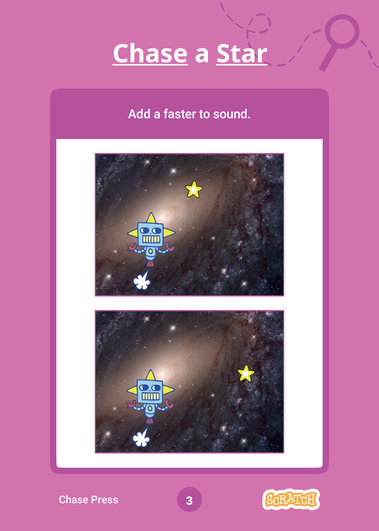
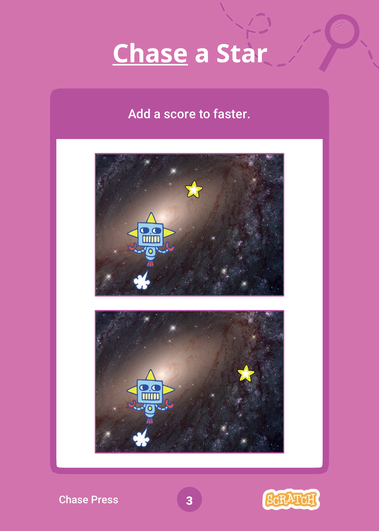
Star underline: present -> none
faster: faster -> score
sound: sound -> faster
